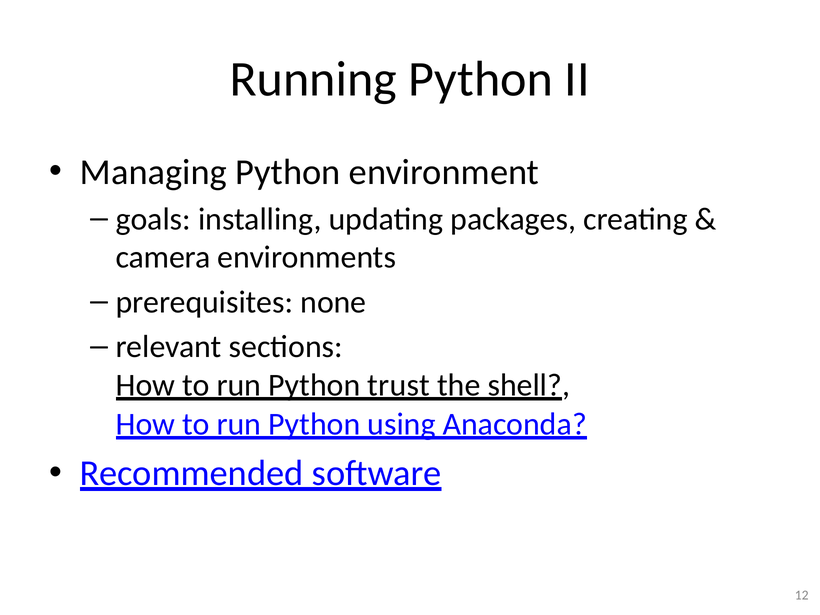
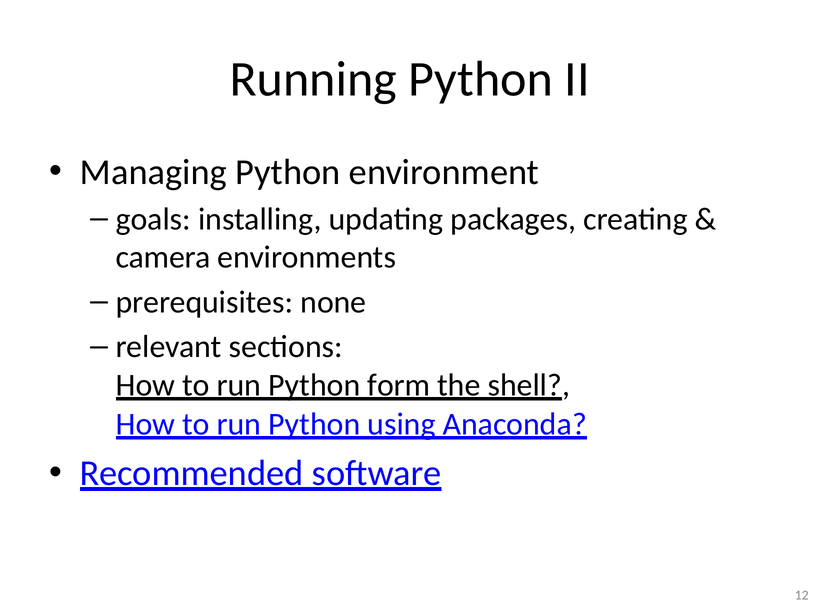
trust: trust -> form
